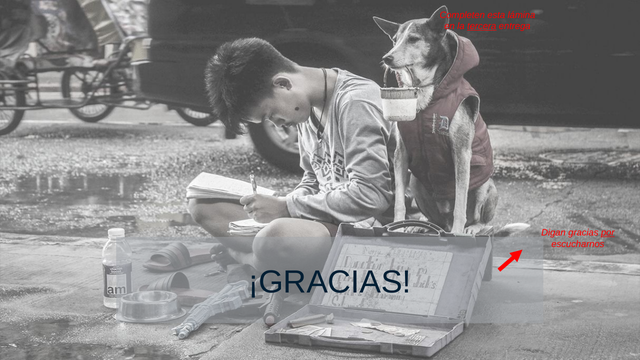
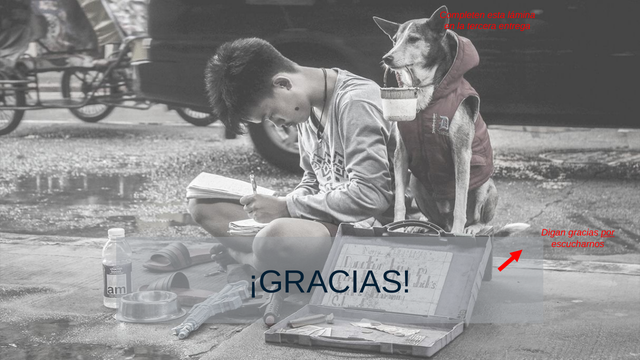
tercera underline: present -> none
